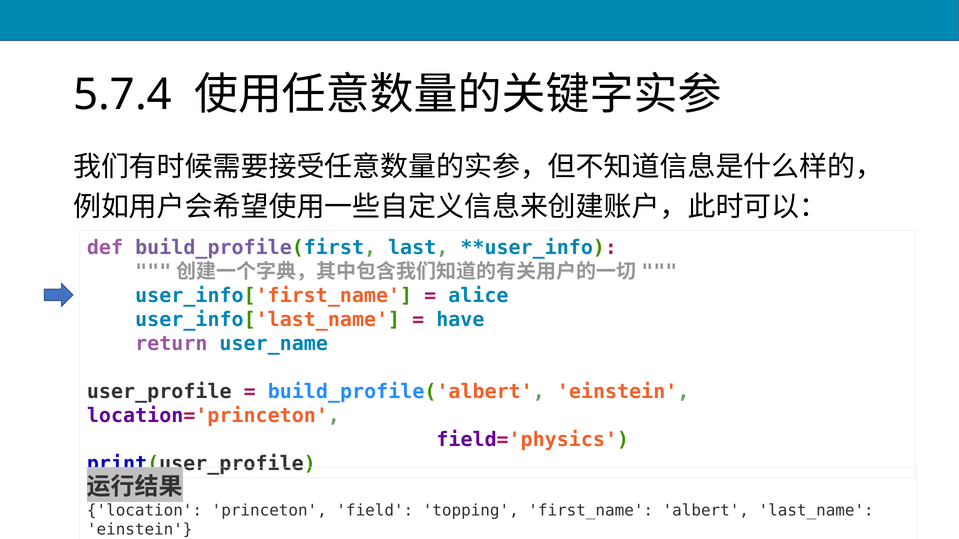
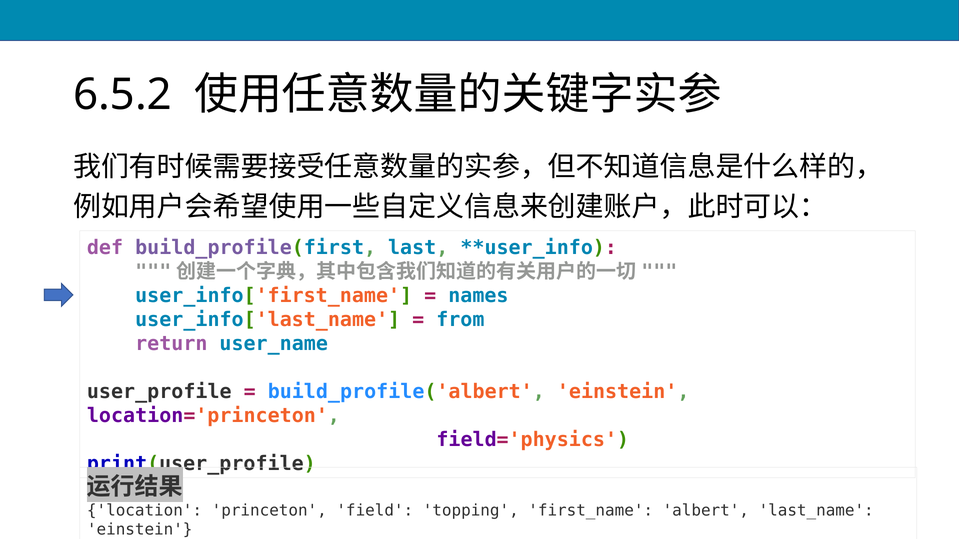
5.7.4: 5.7.4 -> 6.5.2
alice: alice -> names
have: have -> from
